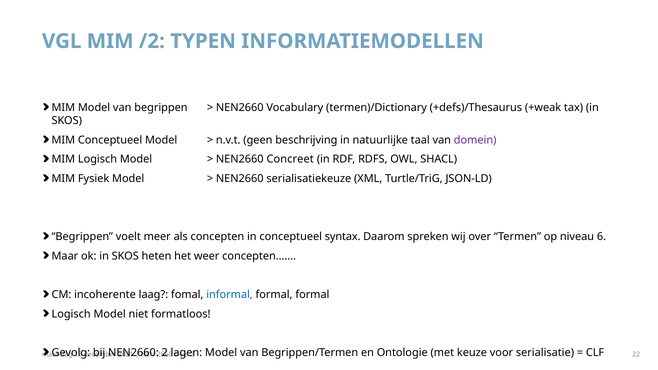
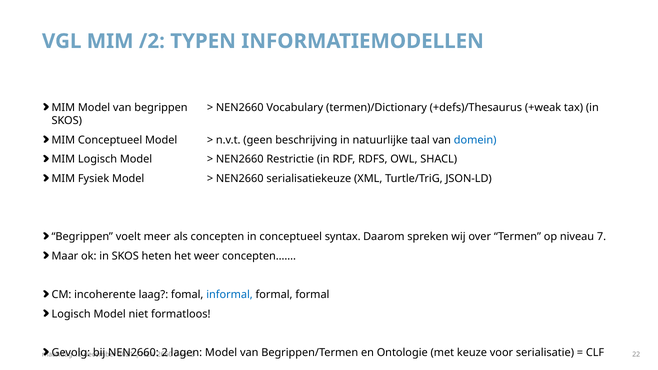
domein colour: purple -> blue
Concreet: Concreet -> Restrictie
6: 6 -> 7
